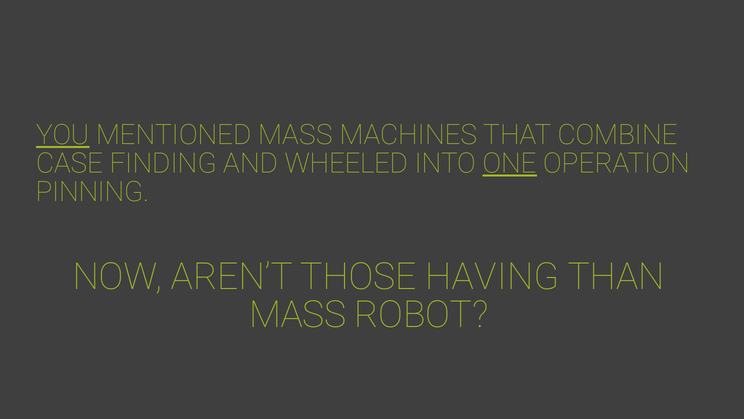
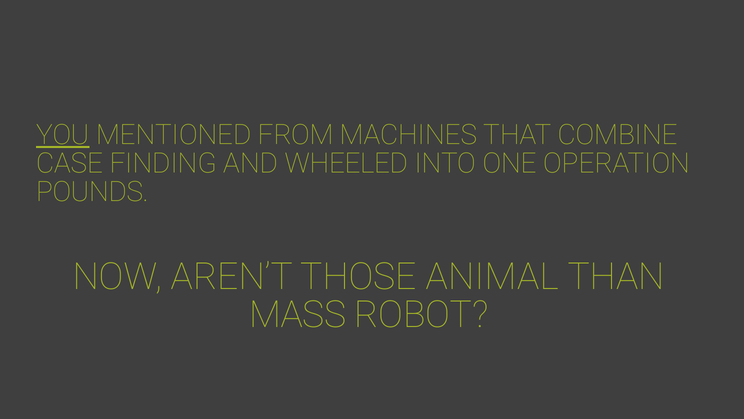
MENTIONED MASS: MASS -> FROM
ONE underline: present -> none
PINNING: PINNING -> POUNDS
HAVING: HAVING -> ANIMAL
